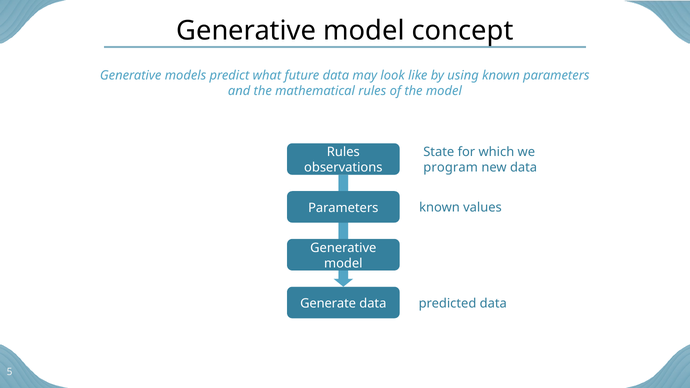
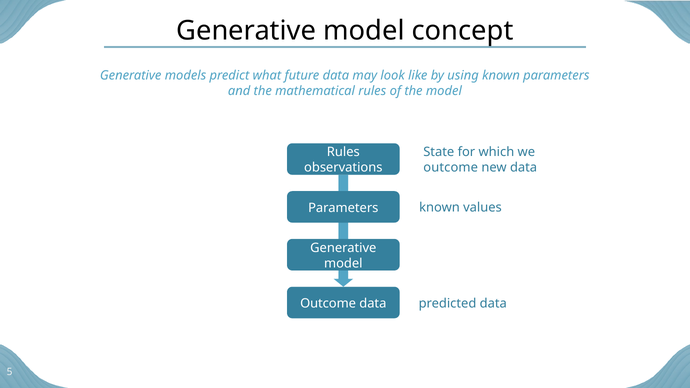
program at (451, 168): program -> outcome
Generate at (328, 304): Generate -> Outcome
